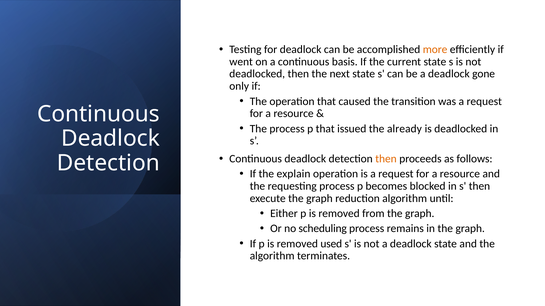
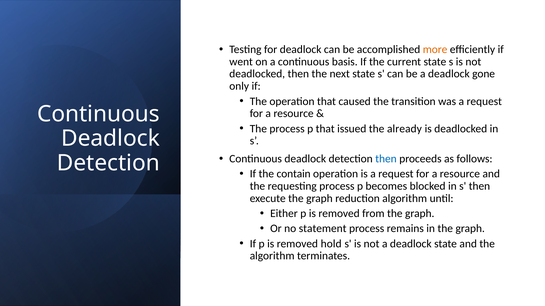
then at (386, 159) colour: orange -> blue
explain: explain -> contain
scheduling: scheduling -> statement
used: used -> hold
